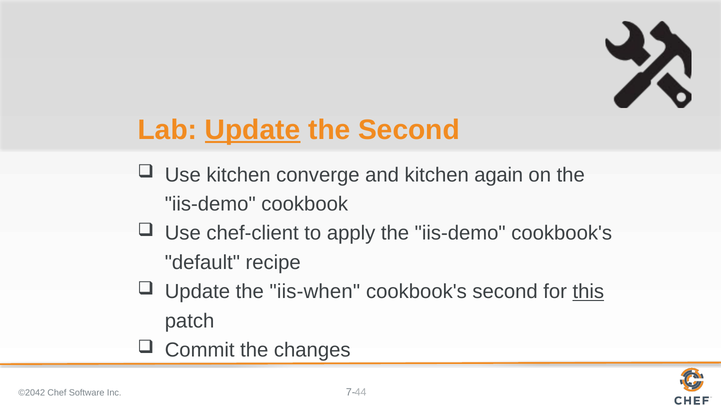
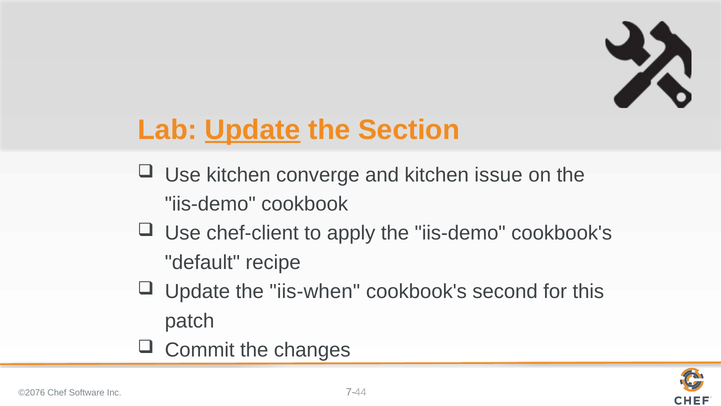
the Second: Second -> Section
again: again -> issue
this underline: present -> none
©2042: ©2042 -> ©2076
